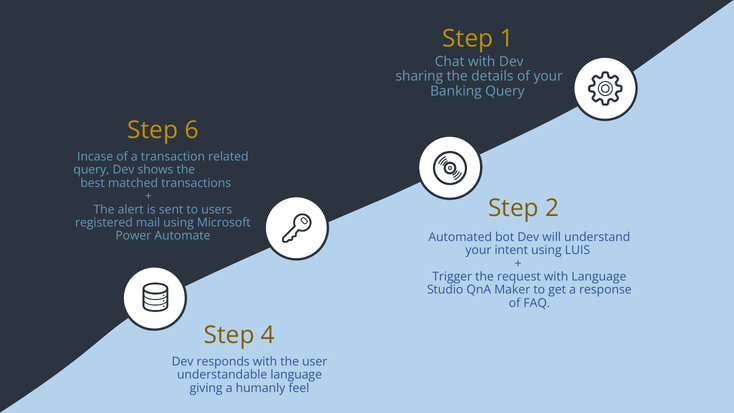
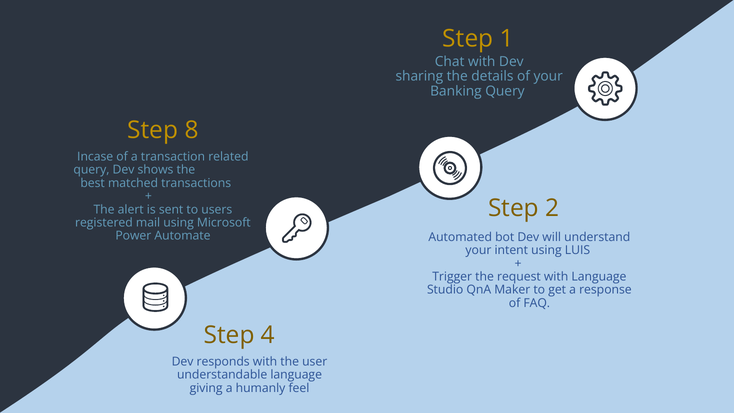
6: 6 -> 8
